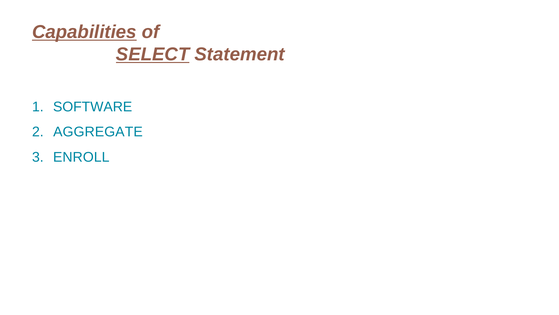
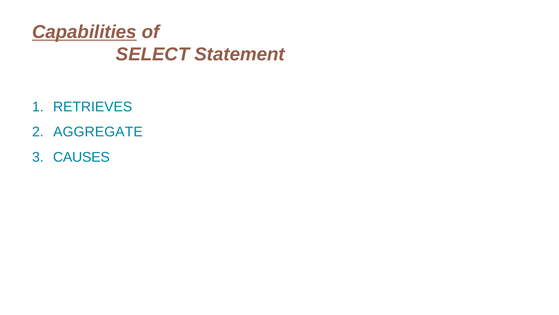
SELECT underline: present -> none
SOFTWARE: SOFTWARE -> RETRIEVES
ENROLL: ENROLL -> CAUSES
